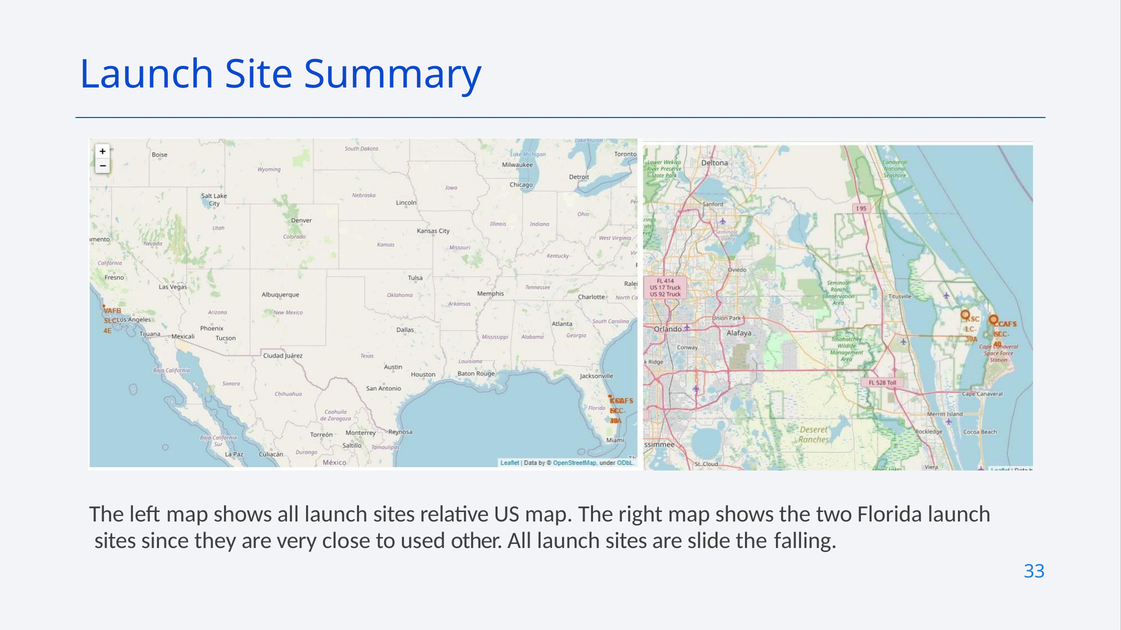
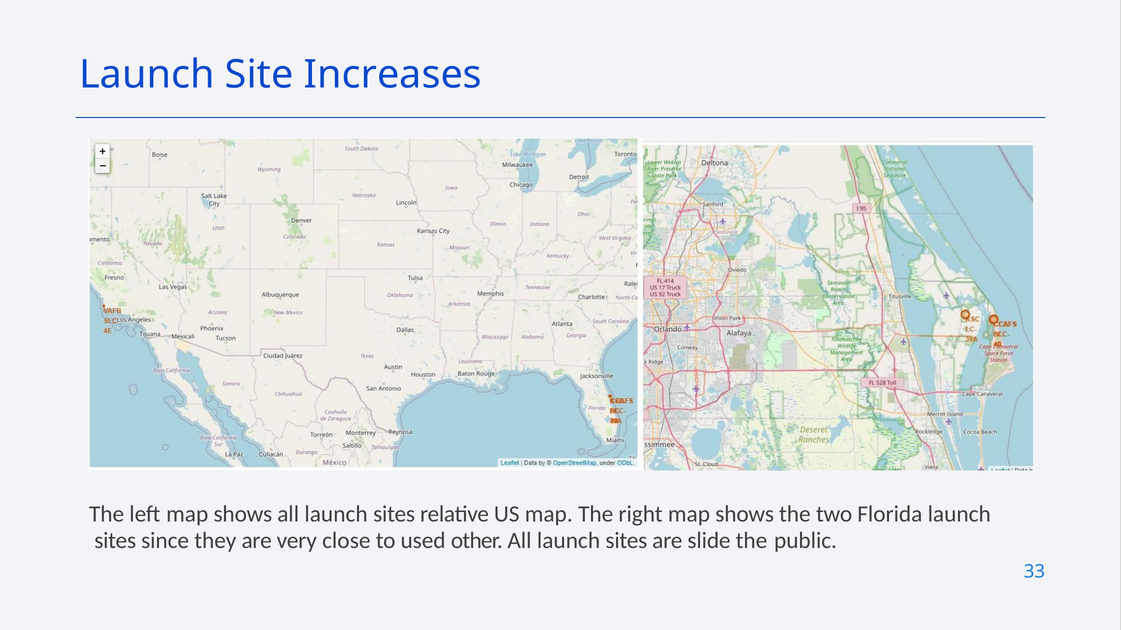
Summary: Summary -> Increases
falling: falling -> public
